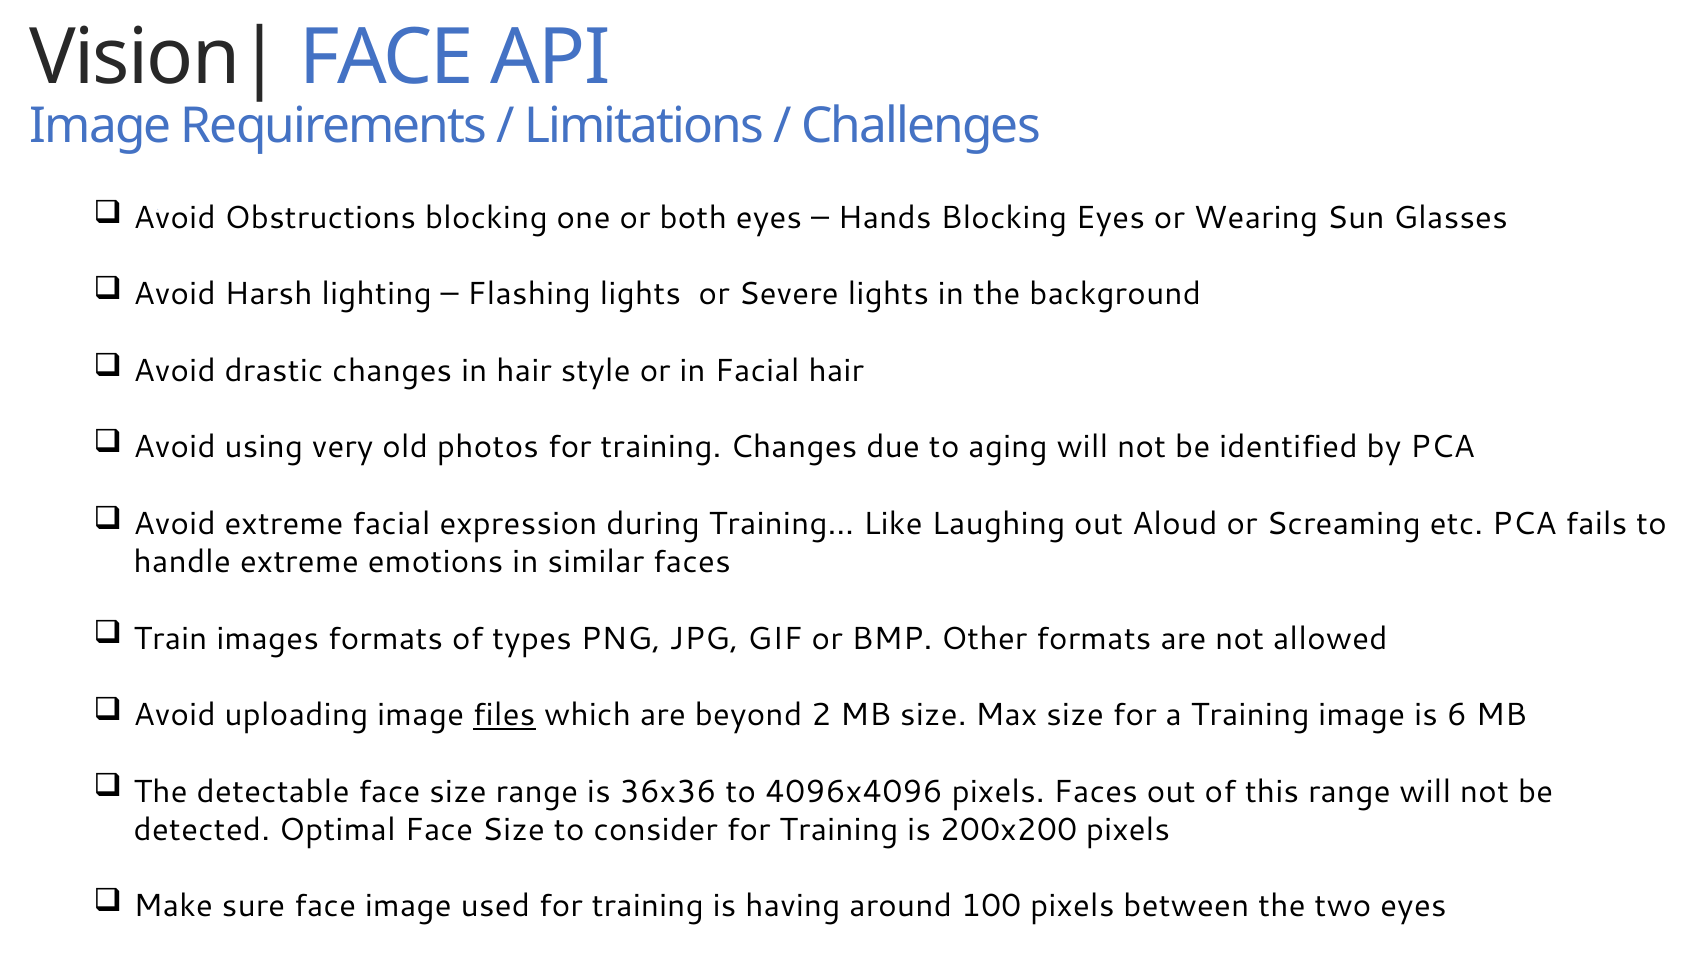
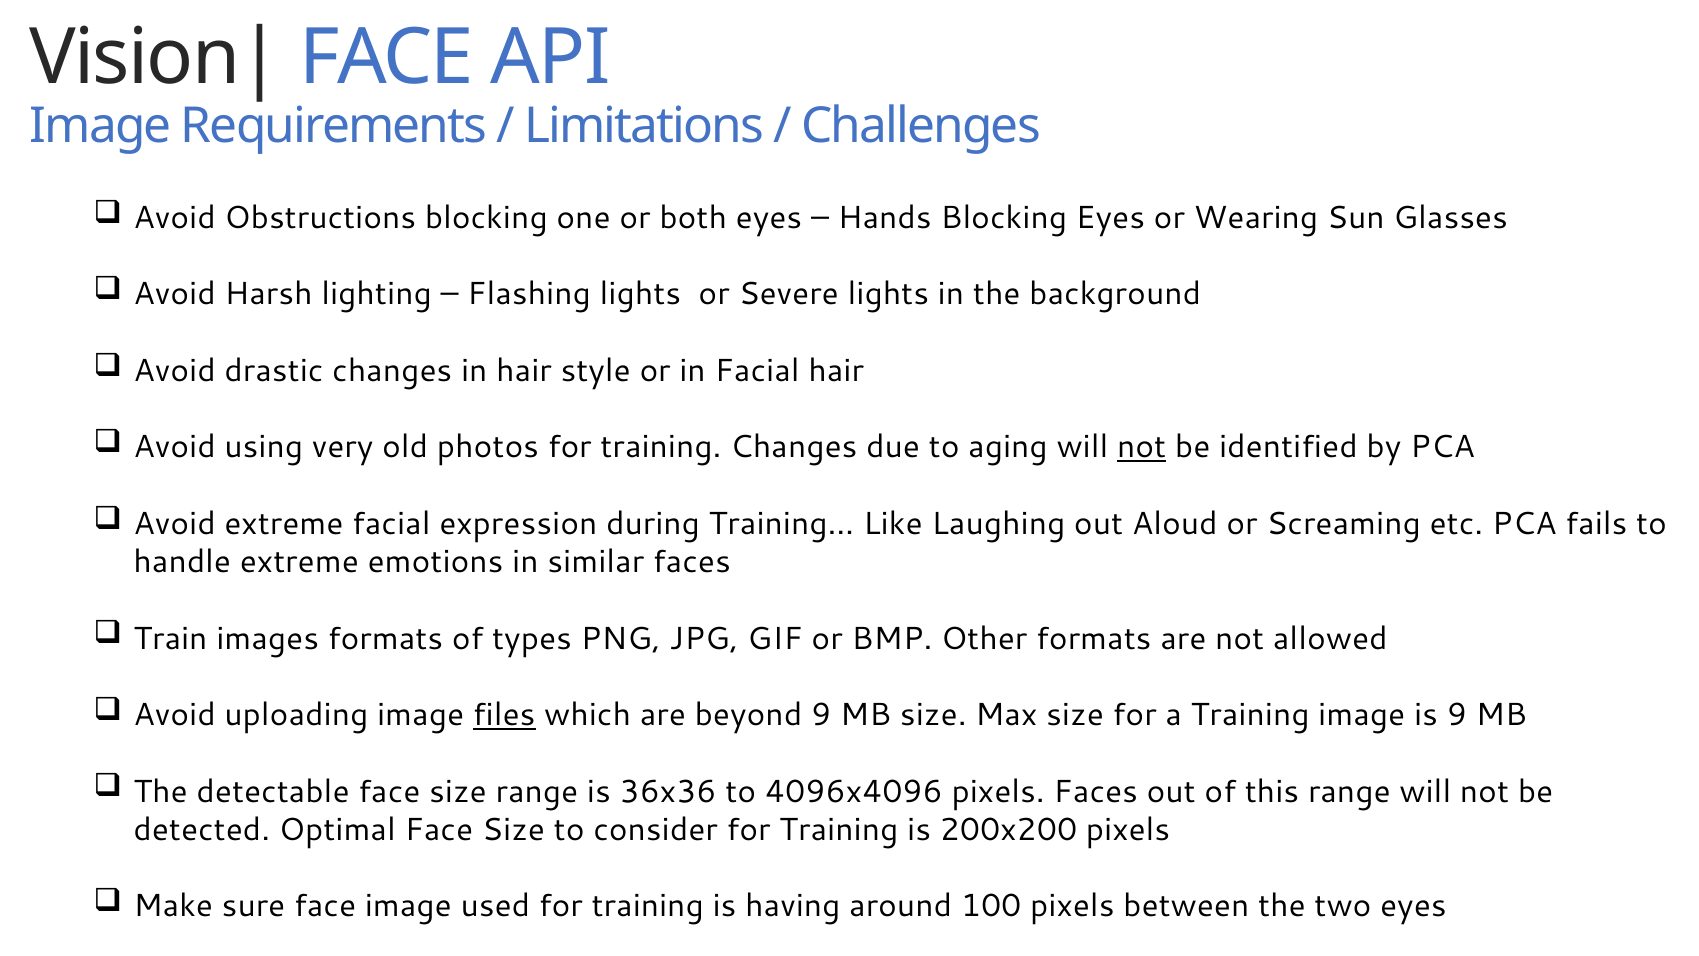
not at (1142, 447) underline: none -> present
beyond 2: 2 -> 9
is 6: 6 -> 9
